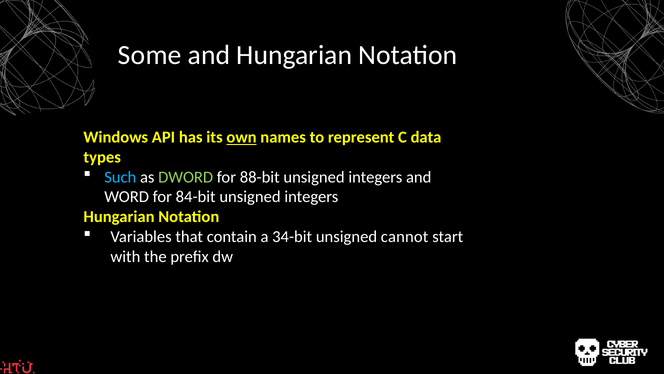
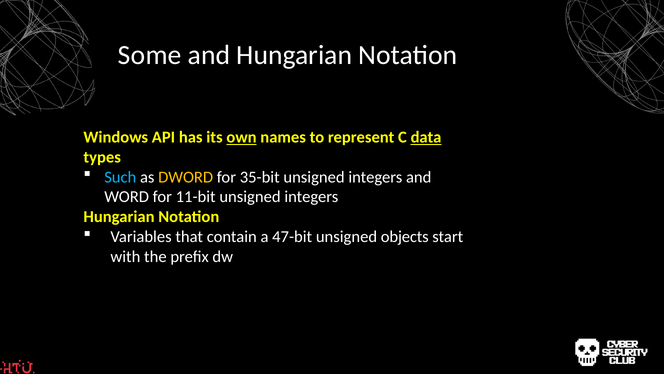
data underline: none -> present
DWORD colour: light green -> yellow
88-bit: 88-bit -> 35-bit
84-bit: 84-bit -> 11-bit
34-bit: 34-bit -> 47-bit
cannot: cannot -> objects
